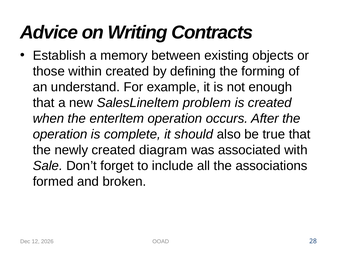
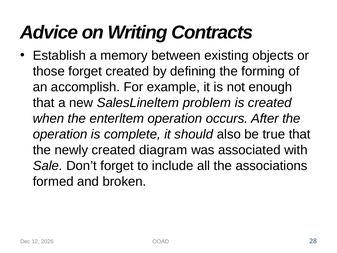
those within: within -> forget
understand: understand -> accomplish
